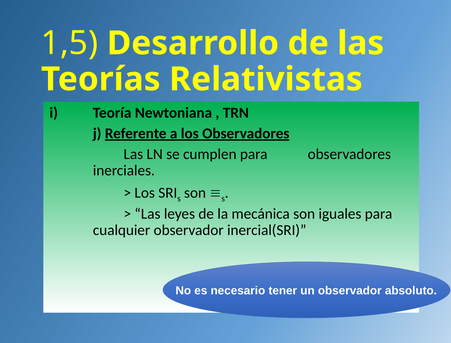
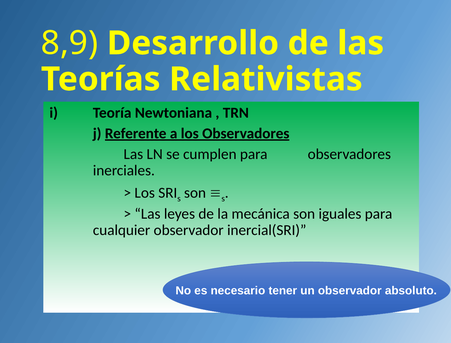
1,5: 1,5 -> 8,9
